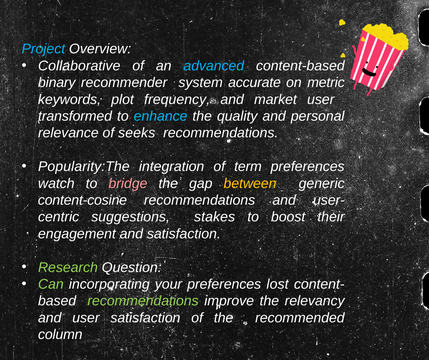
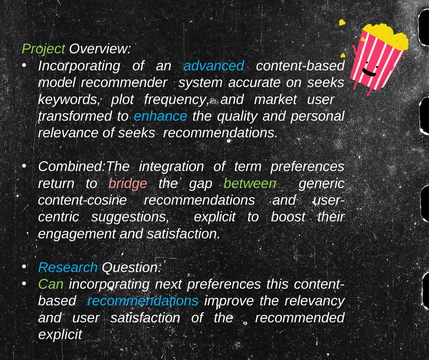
Project colour: light blue -> light green
Collaborative at (79, 66): Collaborative -> Incorporating
binary: binary -> model
on metric: metric -> seeks
Popularity:The: Popularity:The -> Combined:The
watch: watch -> return
between colour: yellow -> light green
suggestions stakes: stakes -> explicit
Research colour: light green -> light blue
your: your -> next
lost: lost -> this
recommendations at (143, 301) colour: light green -> light blue
column at (60, 334): column -> explicit
